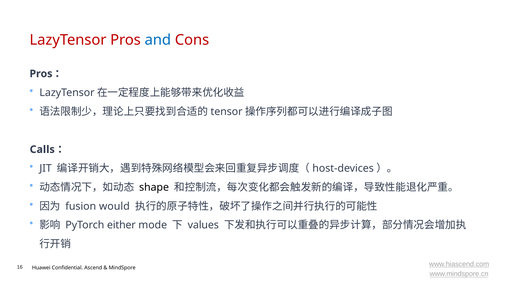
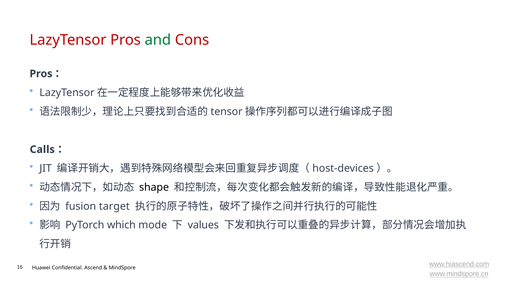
and colour: blue -> green
would: would -> target
either: either -> which
